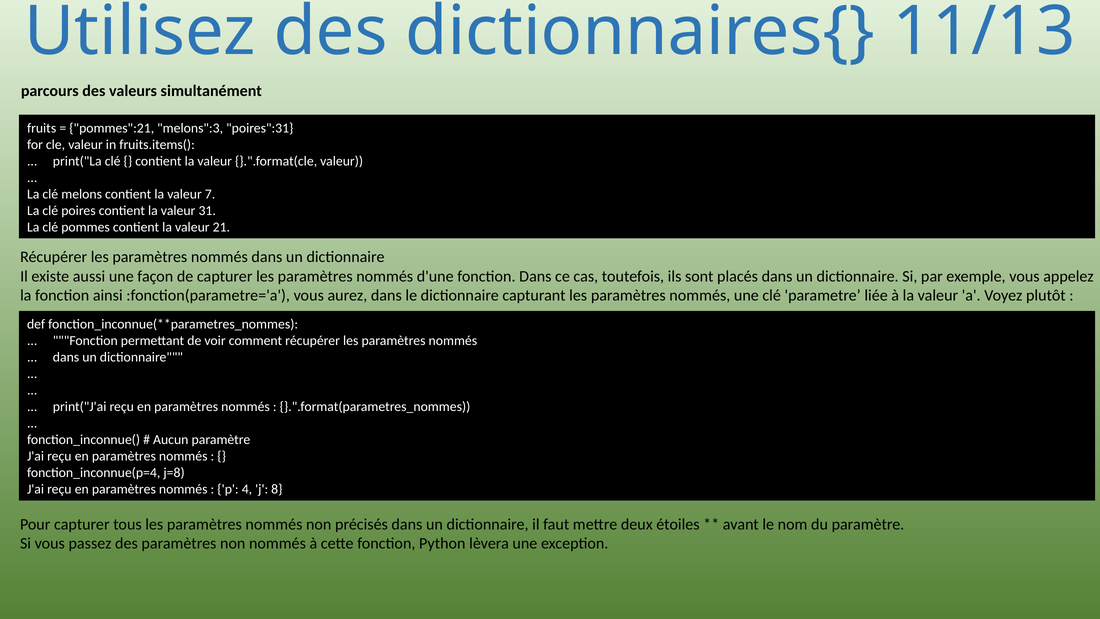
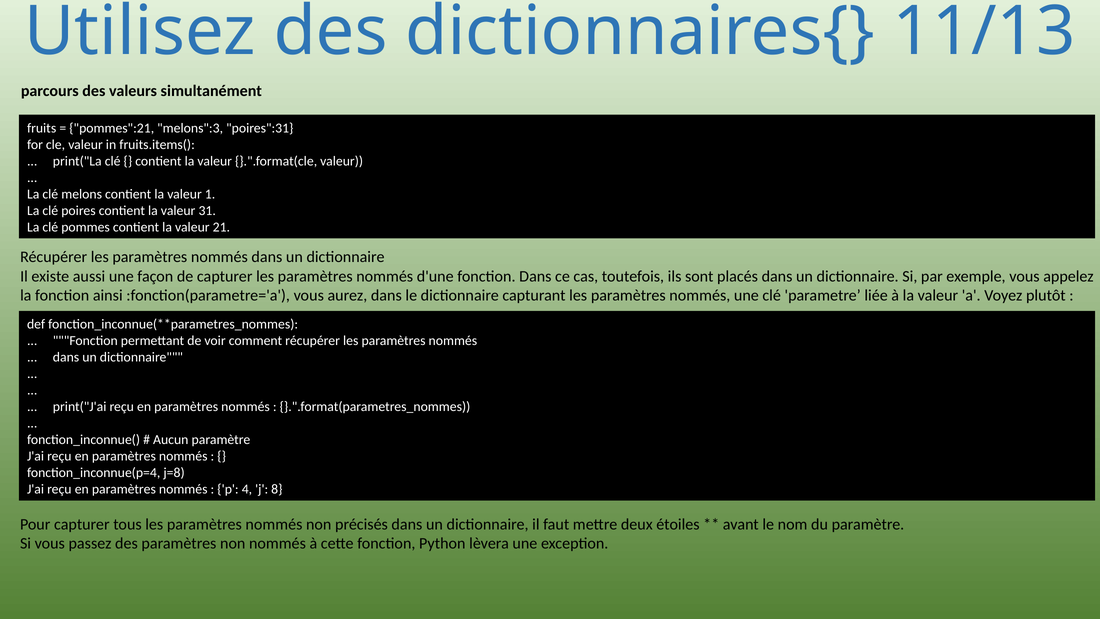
7: 7 -> 1
